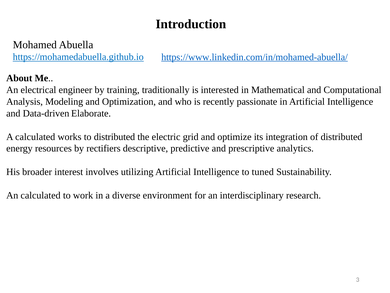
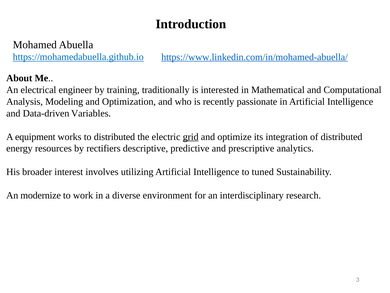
Elaborate: Elaborate -> Variables
A calculated: calculated -> equipment
grid underline: none -> present
An calculated: calculated -> modernize
